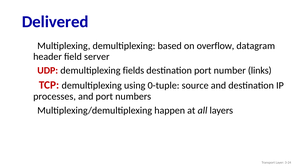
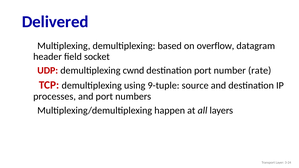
server: server -> socket
fields: fields -> cwnd
links: links -> rate
0-tuple: 0-tuple -> 9-tuple
